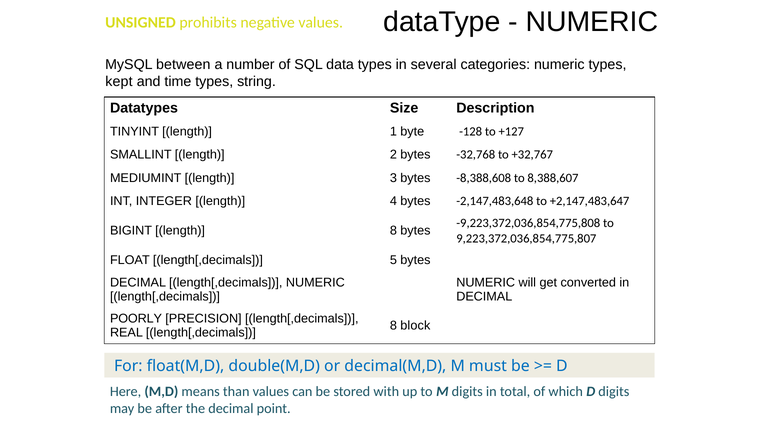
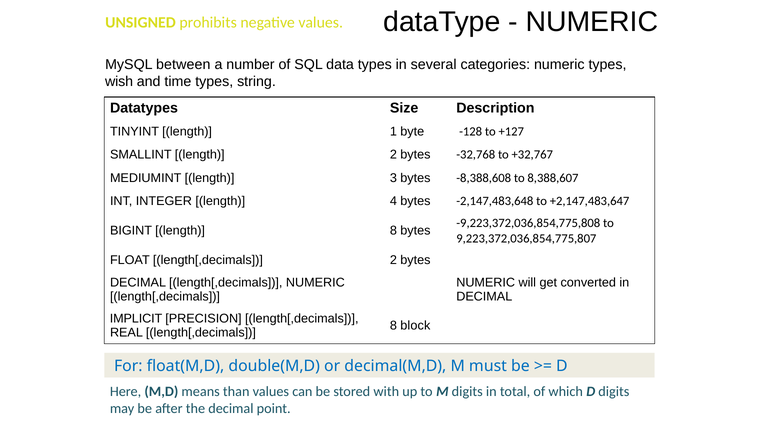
kept: kept -> wish
length[,decimals 5: 5 -> 2
POORLY: POORLY -> IMPLICIT
